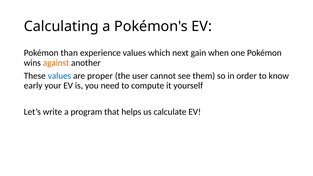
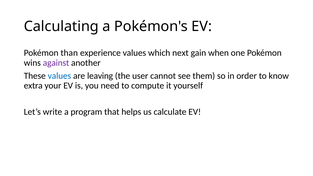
against colour: orange -> purple
proper: proper -> leaving
early: early -> extra
